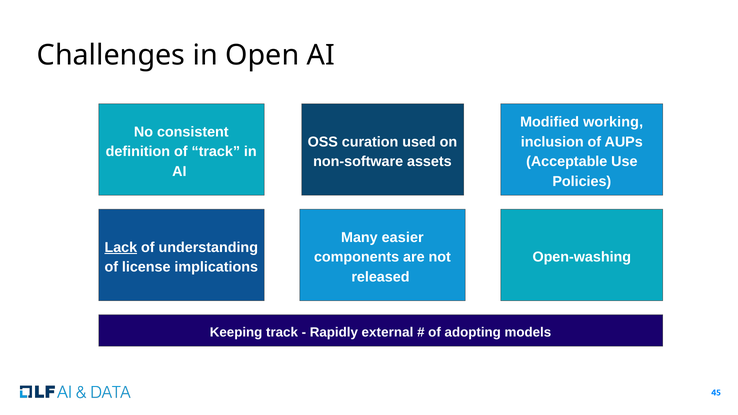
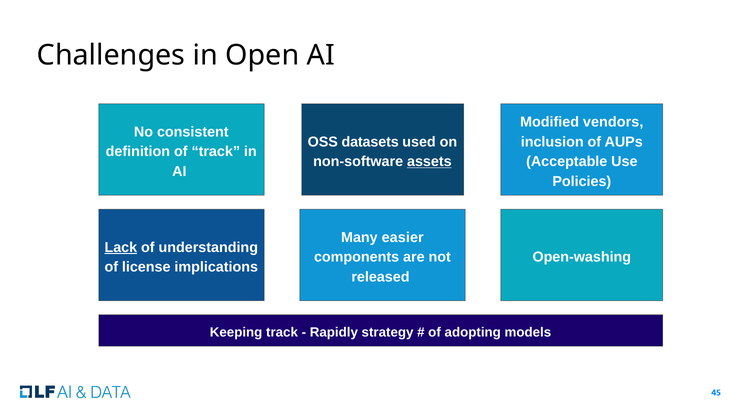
working: working -> vendors
curation: curation -> datasets
assets underline: none -> present
external: external -> strategy
